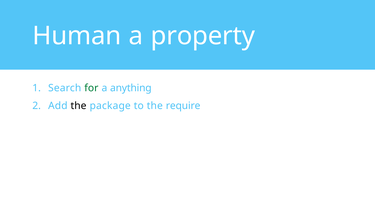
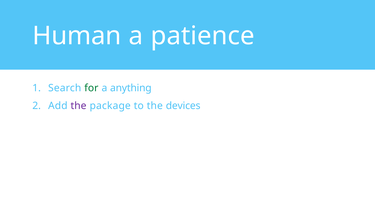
property: property -> patience
the at (79, 106) colour: black -> purple
require: require -> devices
